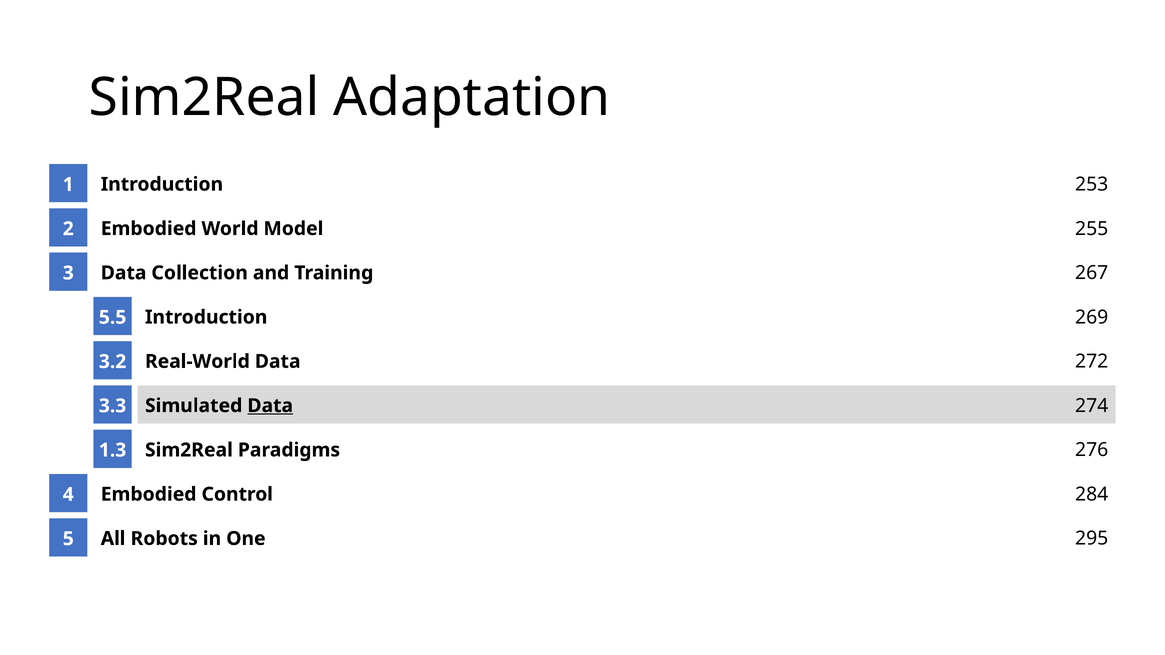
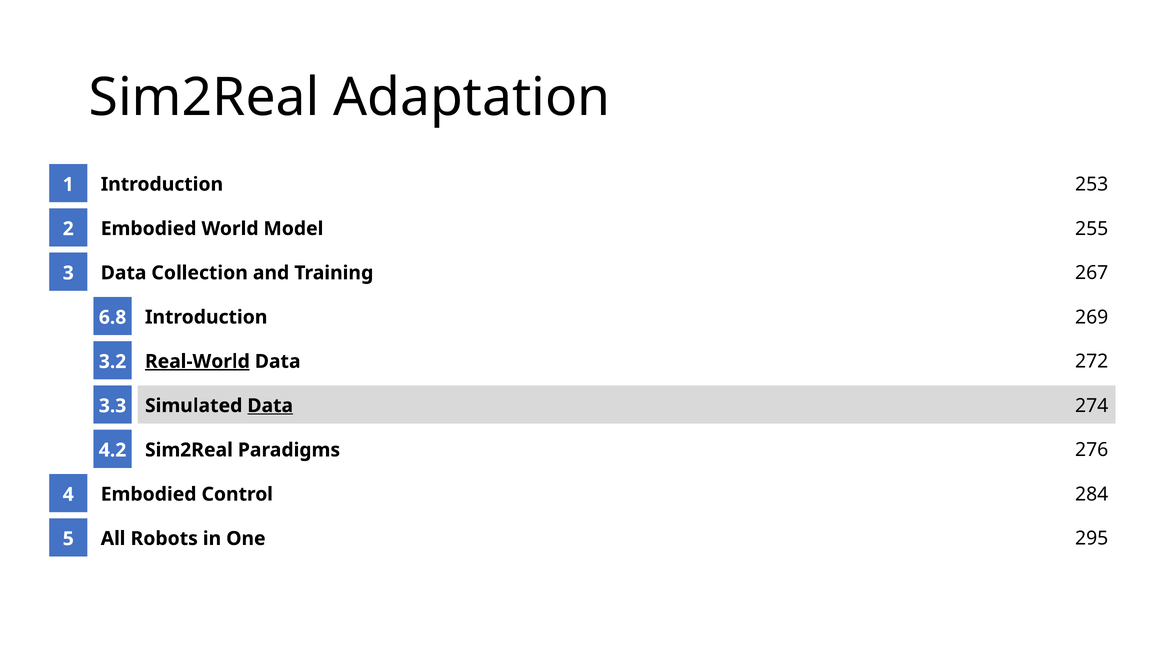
5.5: 5.5 -> 6.8
Real-World underline: none -> present
1.3: 1.3 -> 4.2
